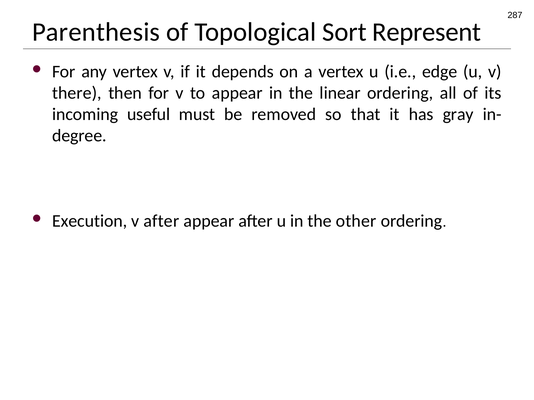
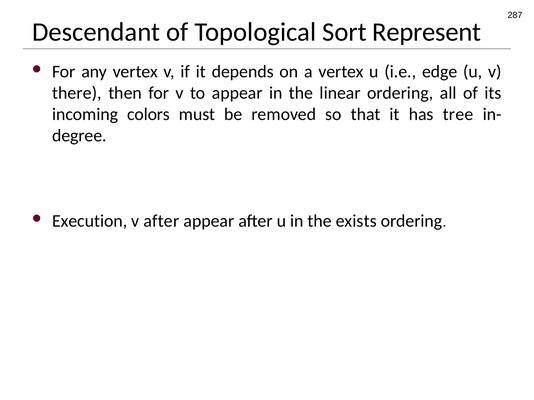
Parenthesis: Parenthesis -> Descendant
useful: useful -> colors
gray: gray -> tree
other: other -> exists
